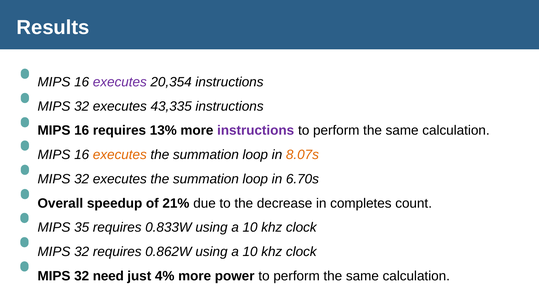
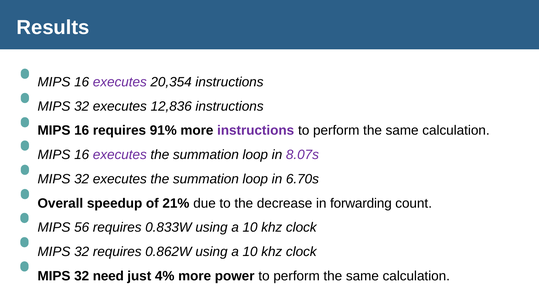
43,335: 43,335 -> 12,836
13%: 13% -> 91%
executes at (120, 155) colour: orange -> purple
8.07s colour: orange -> purple
completes: completes -> forwarding
35: 35 -> 56
